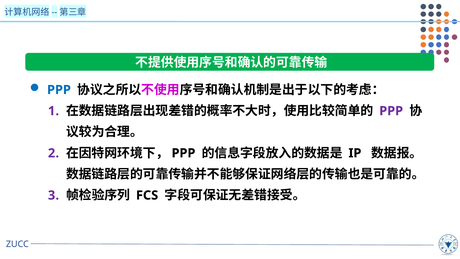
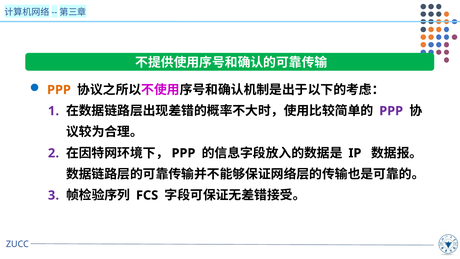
PPP at (59, 90) colour: blue -> orange
